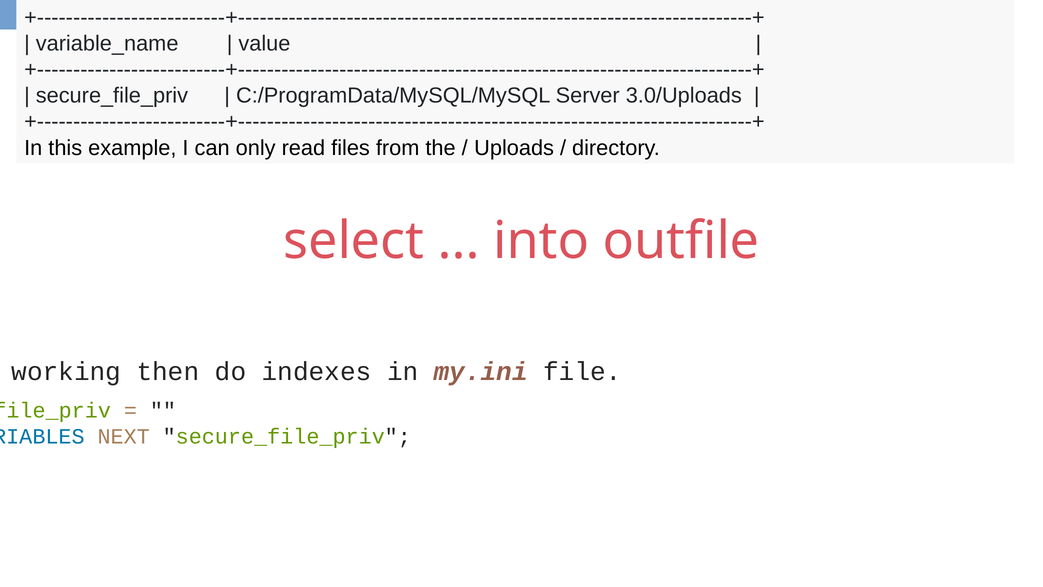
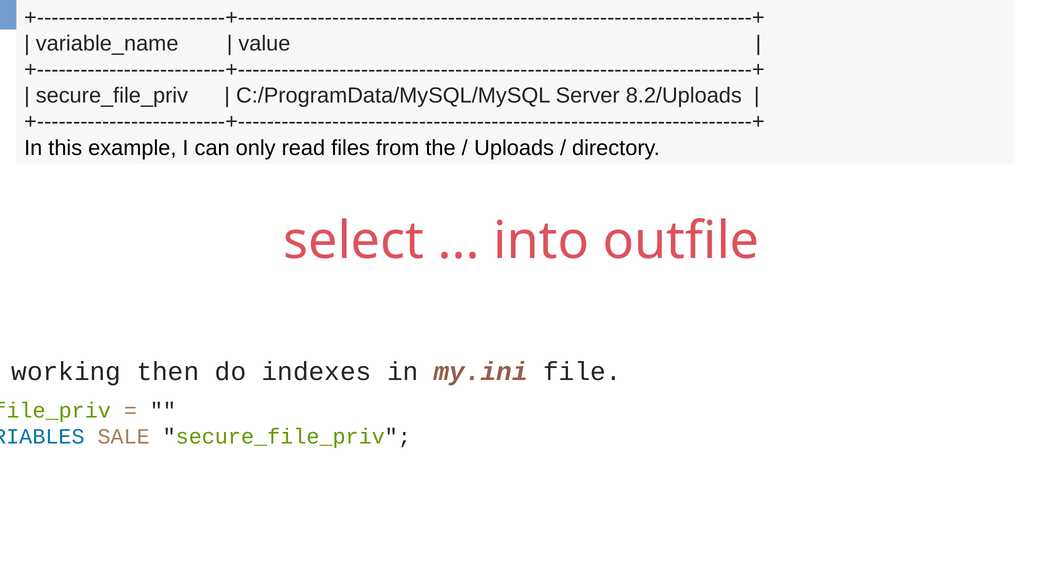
3.0/Uploads: 3.0/Uploads -> 8.2/Uploads
NEXT: NEXT -> SALE
